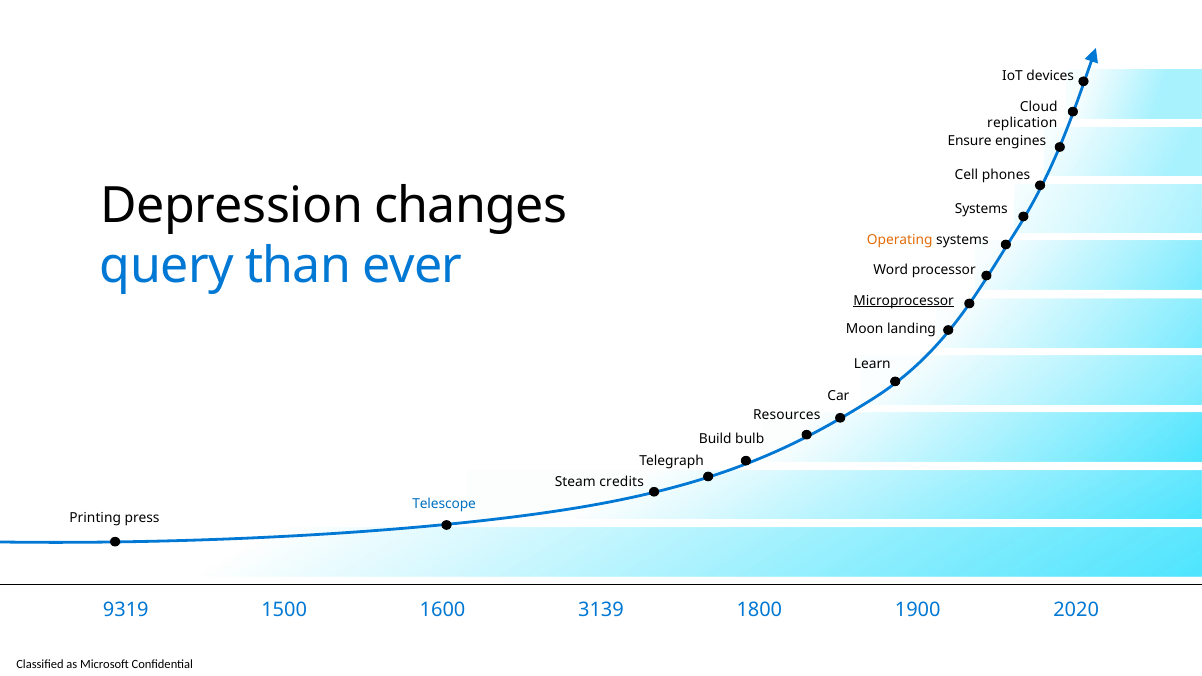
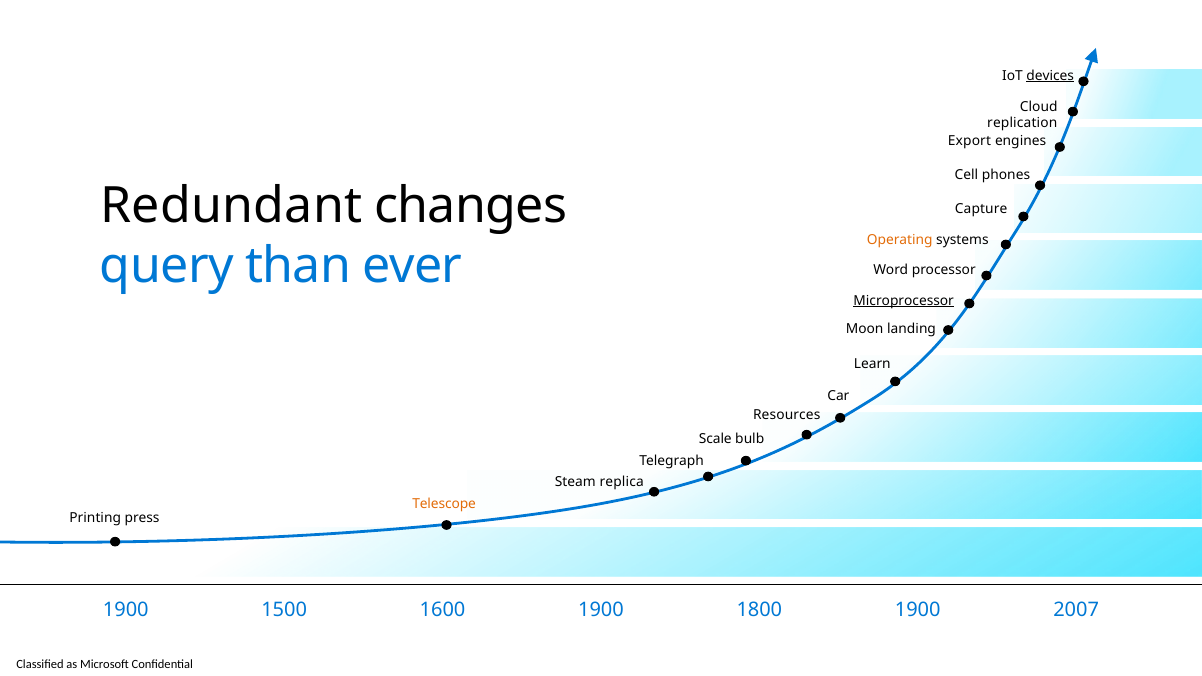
devices underline: none -> present
Ensure: Ensure -> Export
Depression: Depression -> Redundant
Systems at (981, 209): Systems -> Capture
Build: Build -> Scale
credits: credits -> replica
Telescope colour: blue -> orange
9319 at (126, 610): 9319 -> 1900
1600 3139: 3139 -> 1900
2020: 2020 -> 2007
